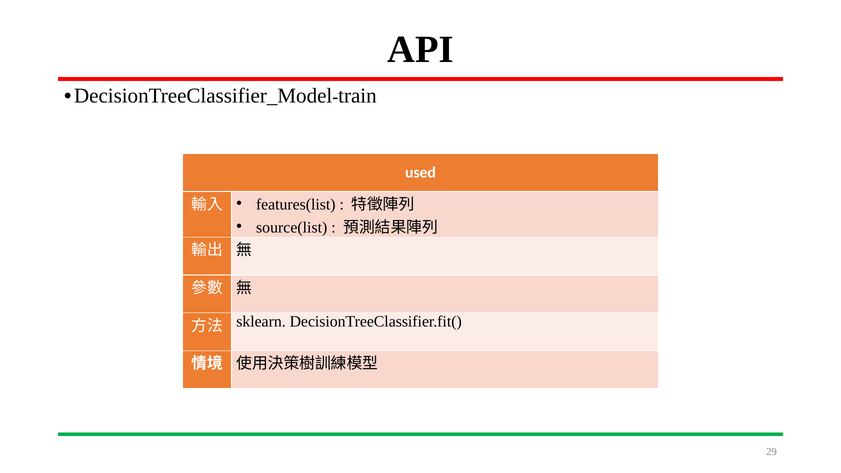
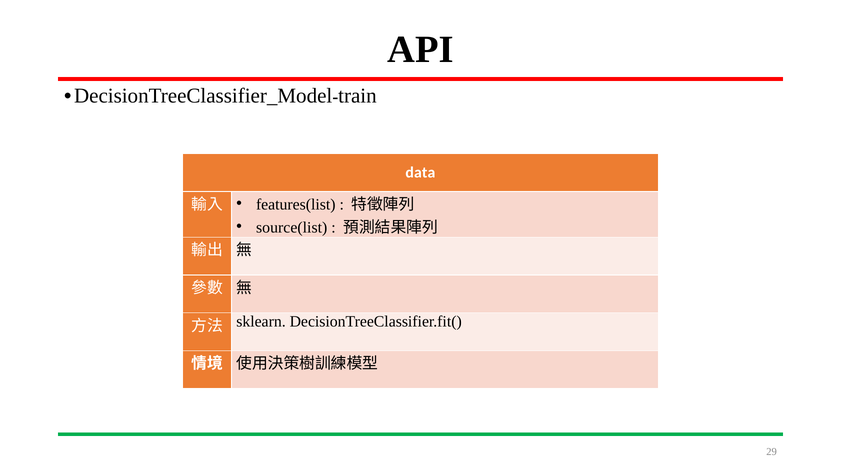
used: used -> data
